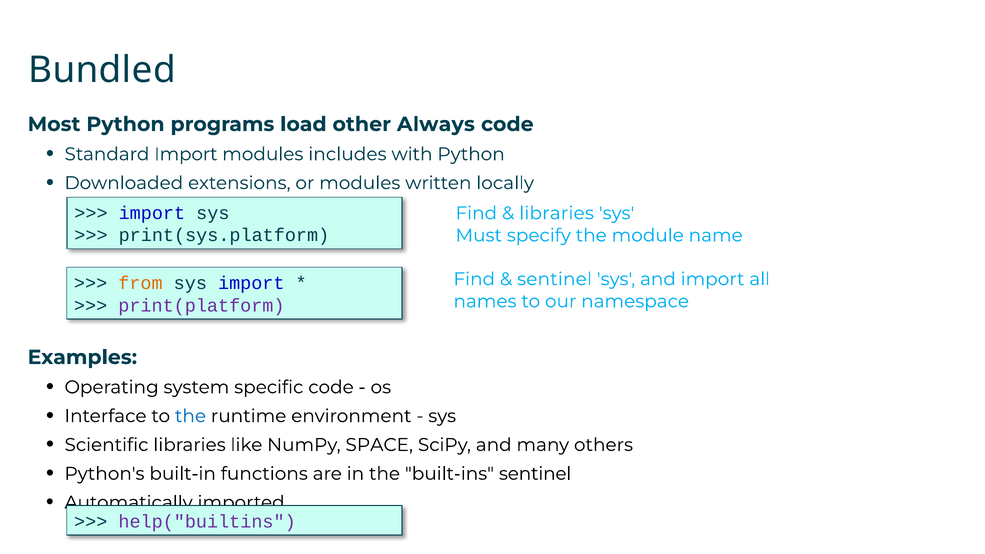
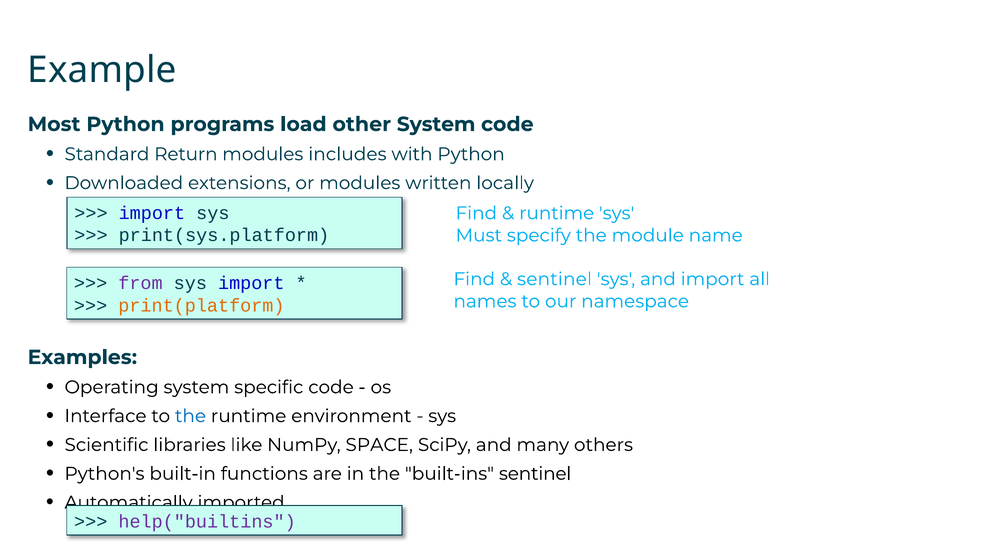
Bundled: Bundled -> Example
other Always: Always -> System
Standard Import: Import -> Return
libraries at (557, 213): libraries -> runtime
from colour: orange -> purple
print(platform colour: purple -> orange
